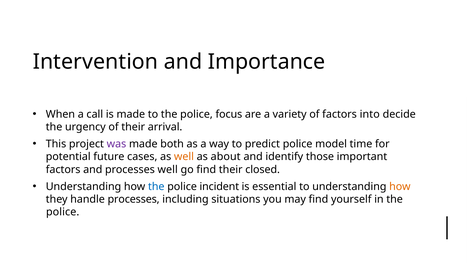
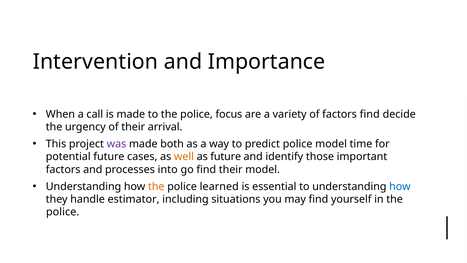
factors into: into -> find
as about: about -> future
processes well: well -> into
their closed: closed -> model
the at (156, 186) colour: blue -> orange
incident: incident -> learned
how at (400, 186) colour: orange -> blue
handle processes: processes -> estimator
